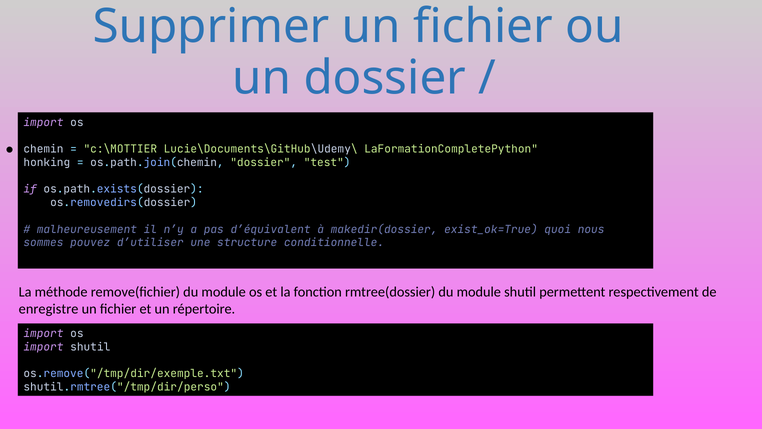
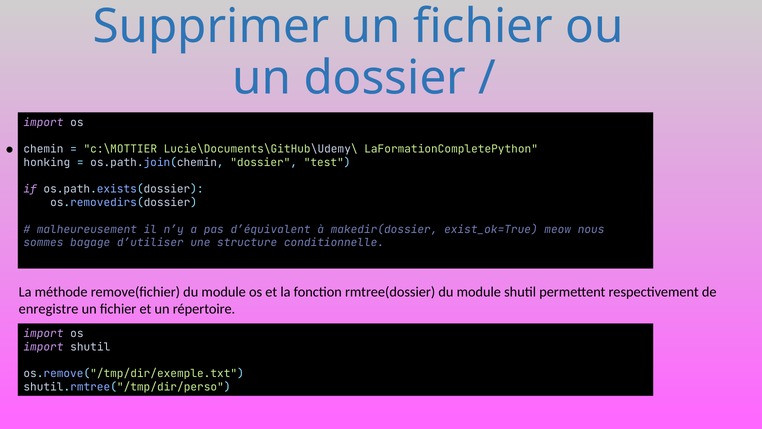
quoi: quoi -> meow
pouvez: pouvez -> bagage
